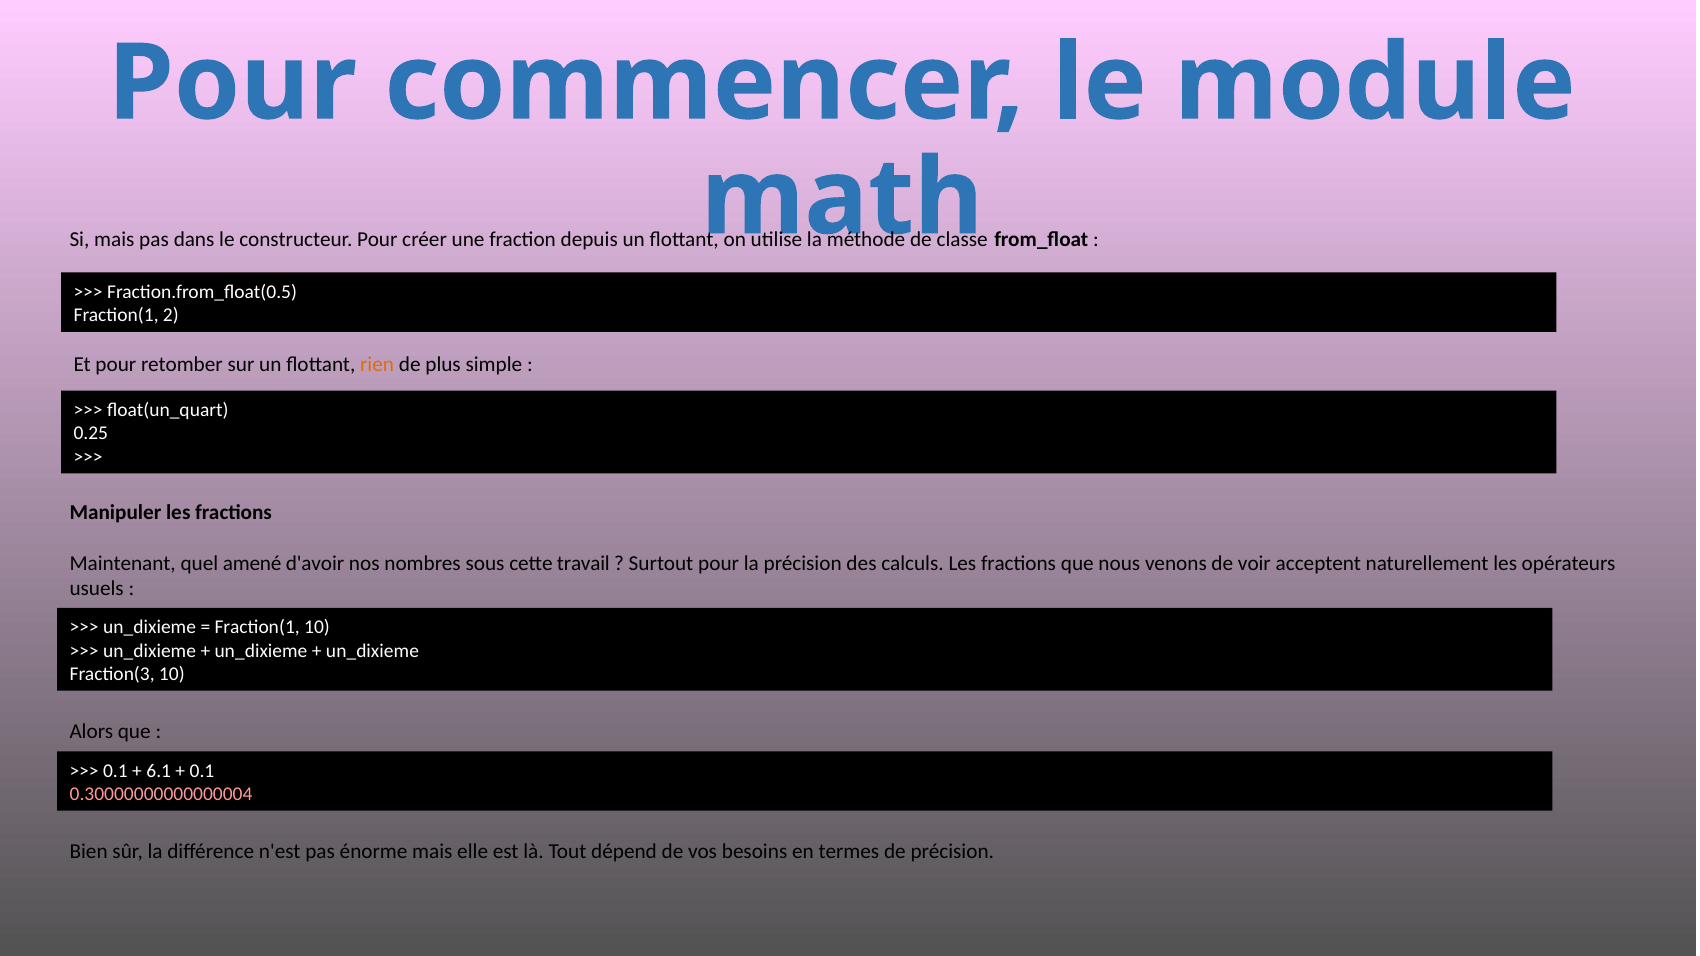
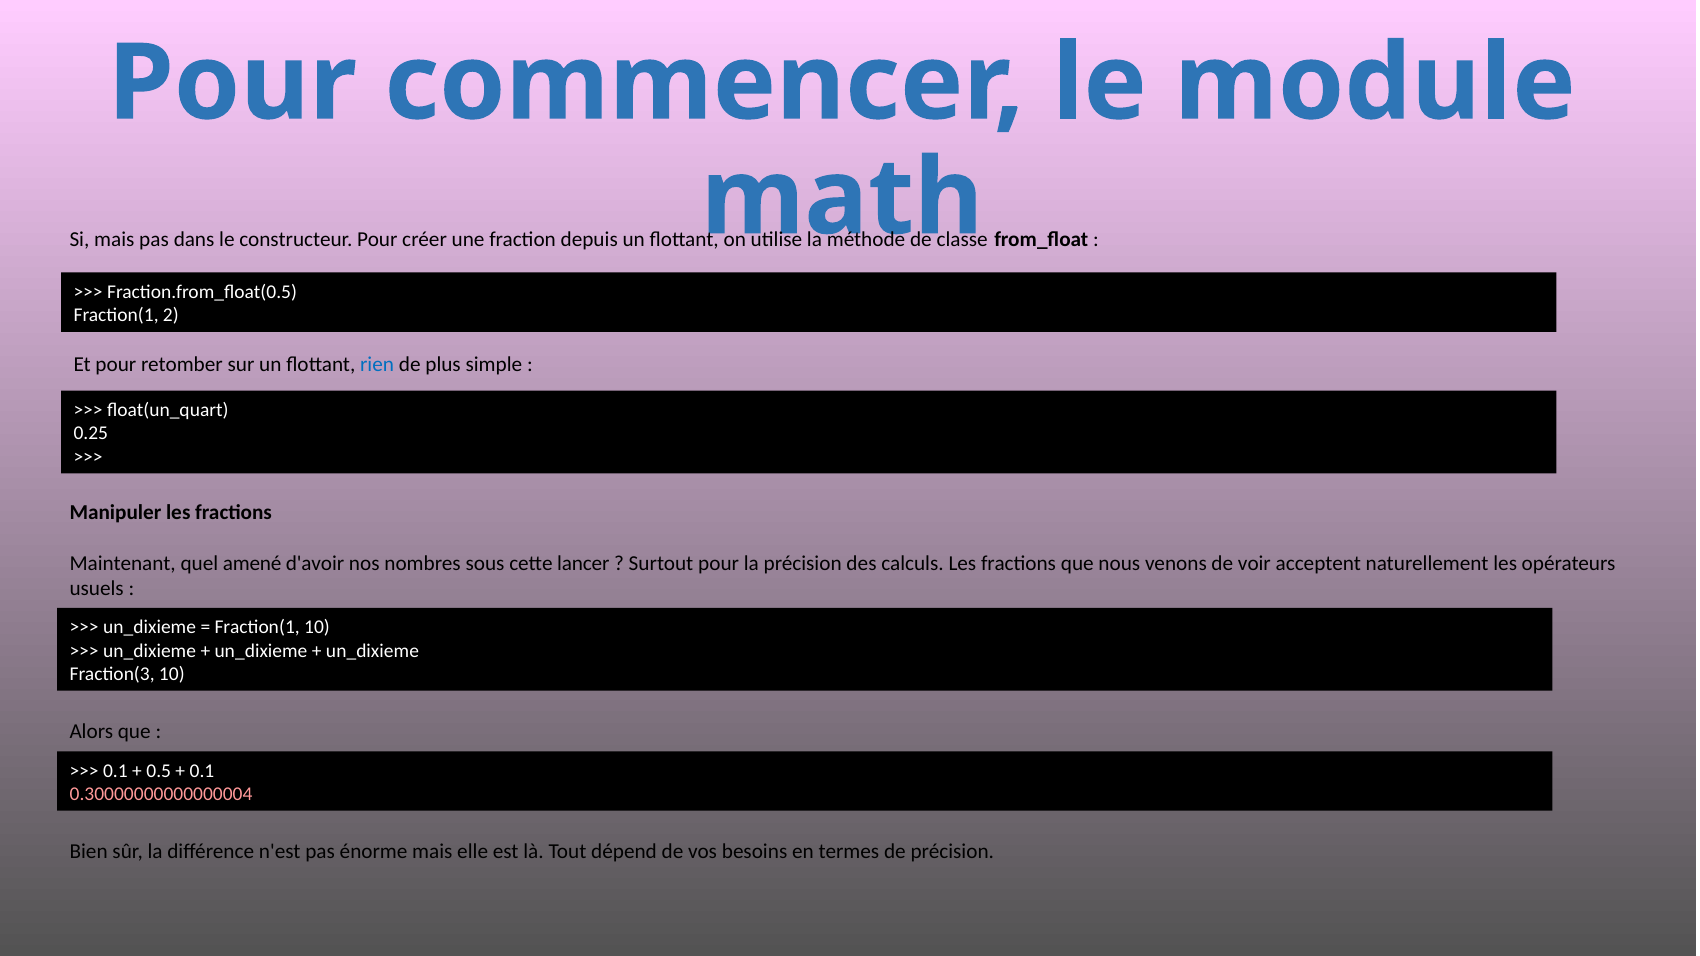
rien colour: orange -> blue
travail: travail -> lancer
6.1: 6.1 -> 0.5
